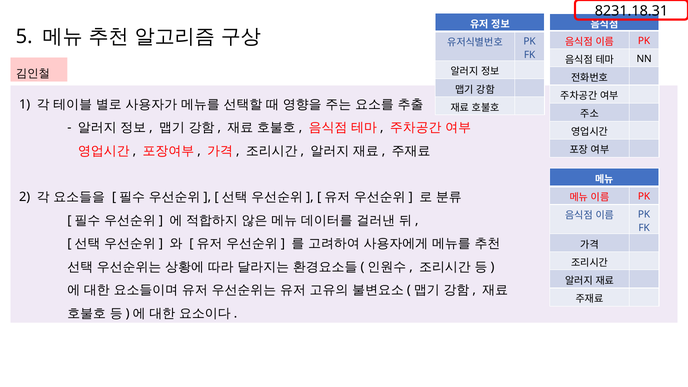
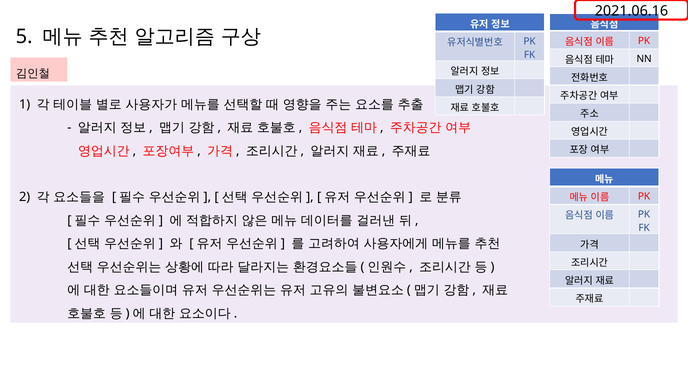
8231.18.31: 8231.18.31 -> 2021.06.16
